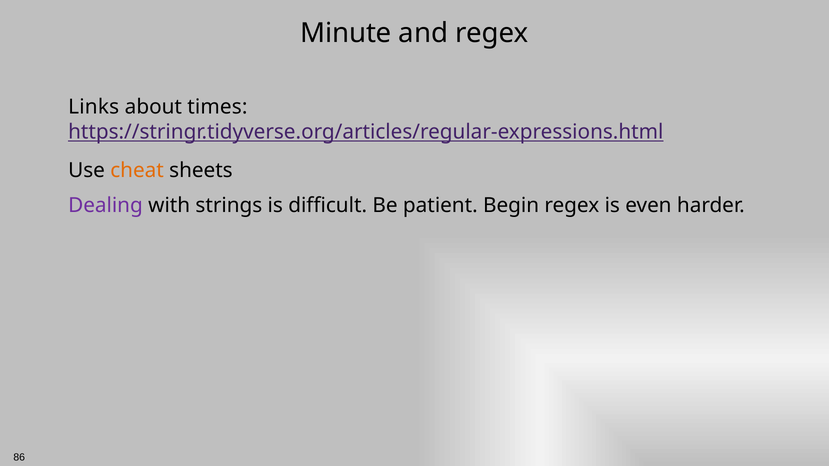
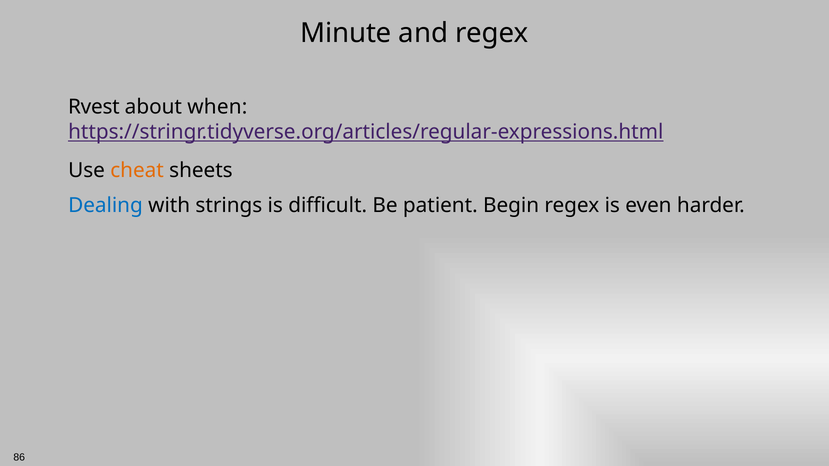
Links: Links -> Rvest
times: times -> when
Dealing colour: purple -> blue
